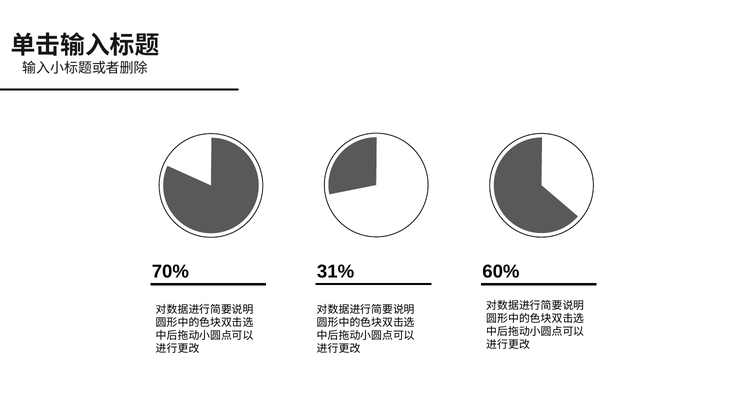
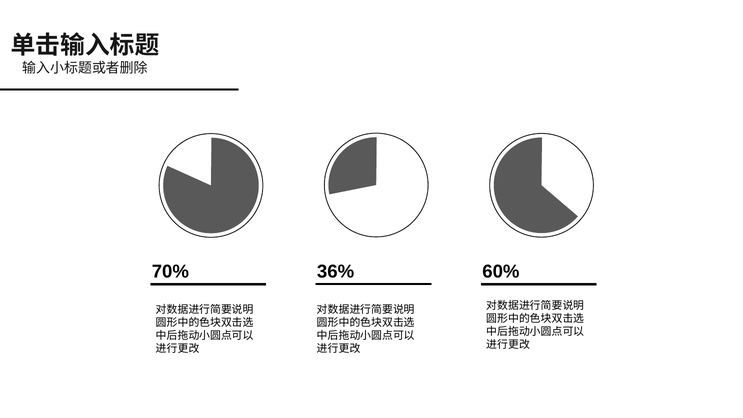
31%: 31% -> 36%
